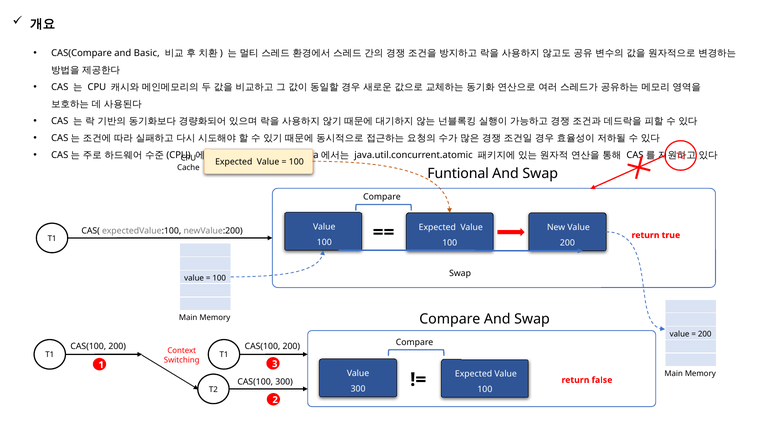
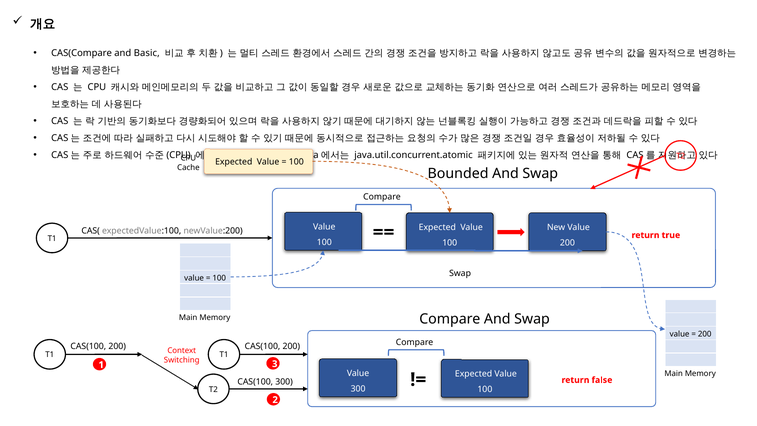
Funtional: Funtional -> Bounded
